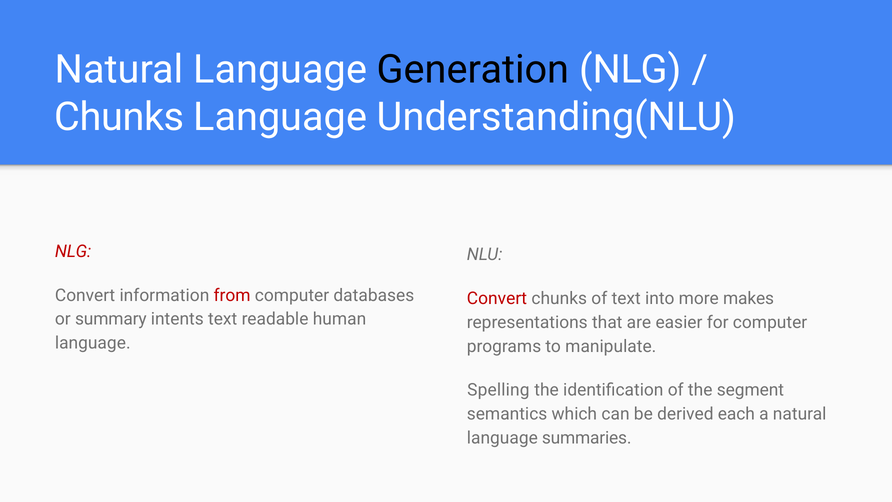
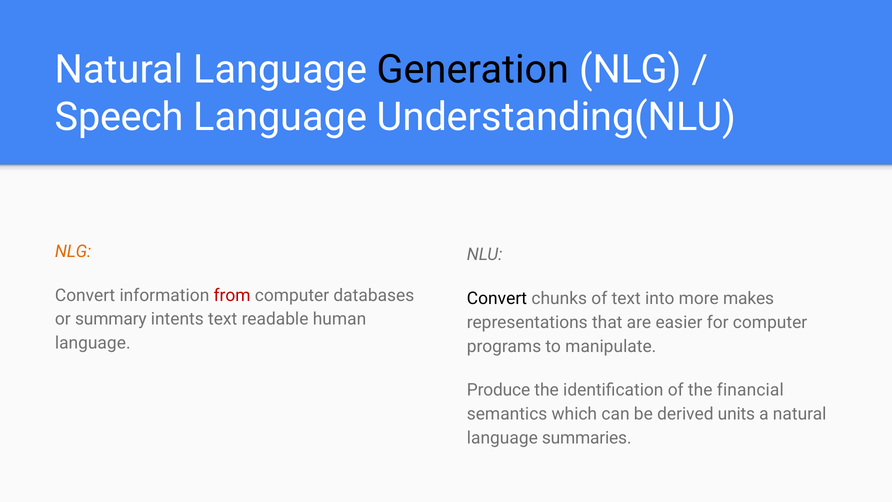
Chunks at (119, 117): Chunks -> Speech
NLG at (73, 251) colour: red -> orange
Convert at (497, 298) colour: red -> black
Spelling: Spelling -> Produce
segment: segment -> financial
each: each -> units
